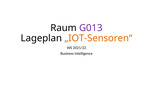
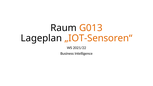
G013 colour: purple -> orange
